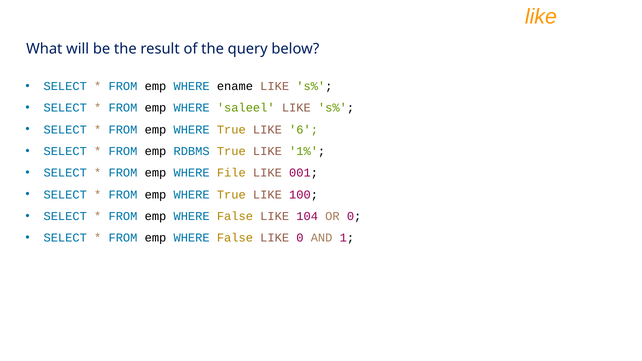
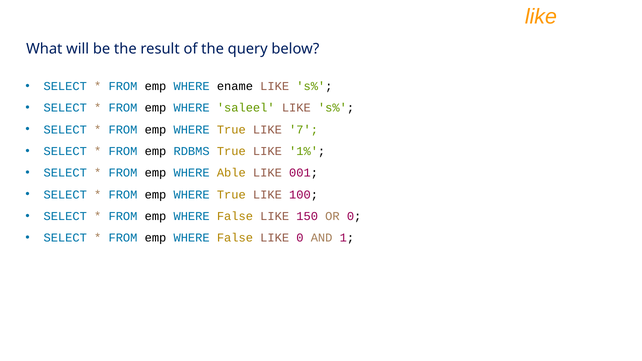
6: 6 -> 7
File: File -> Able
104: 104 -> 150
